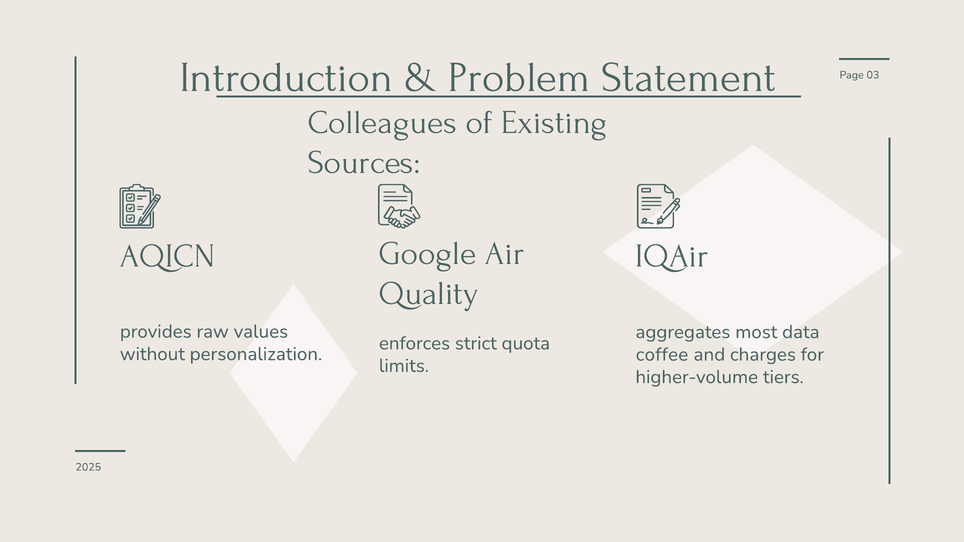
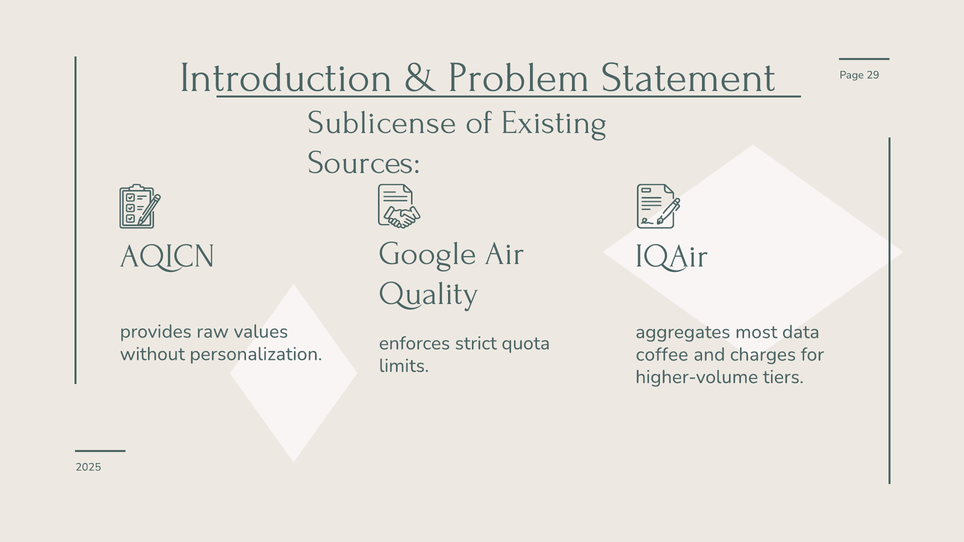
03: 03 -> 29
Colleagues: Colleagues -> Sublicense
